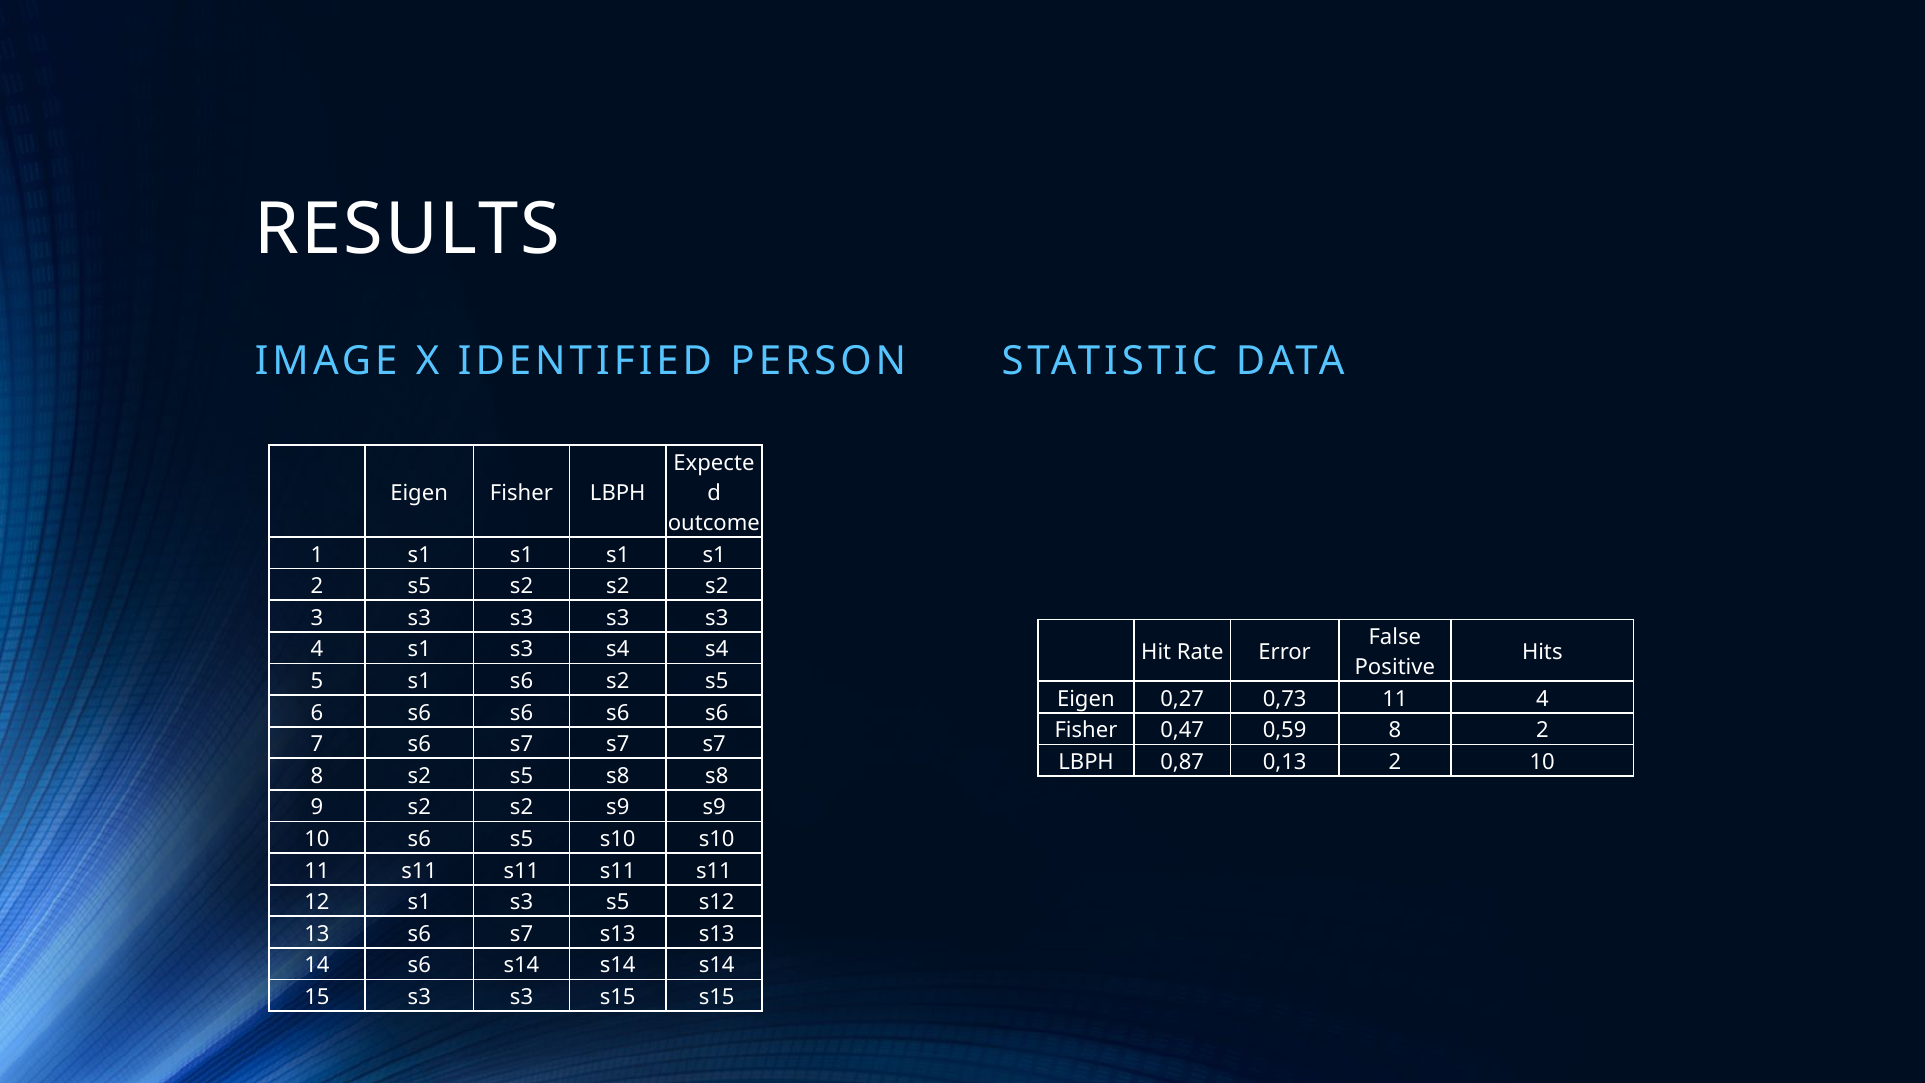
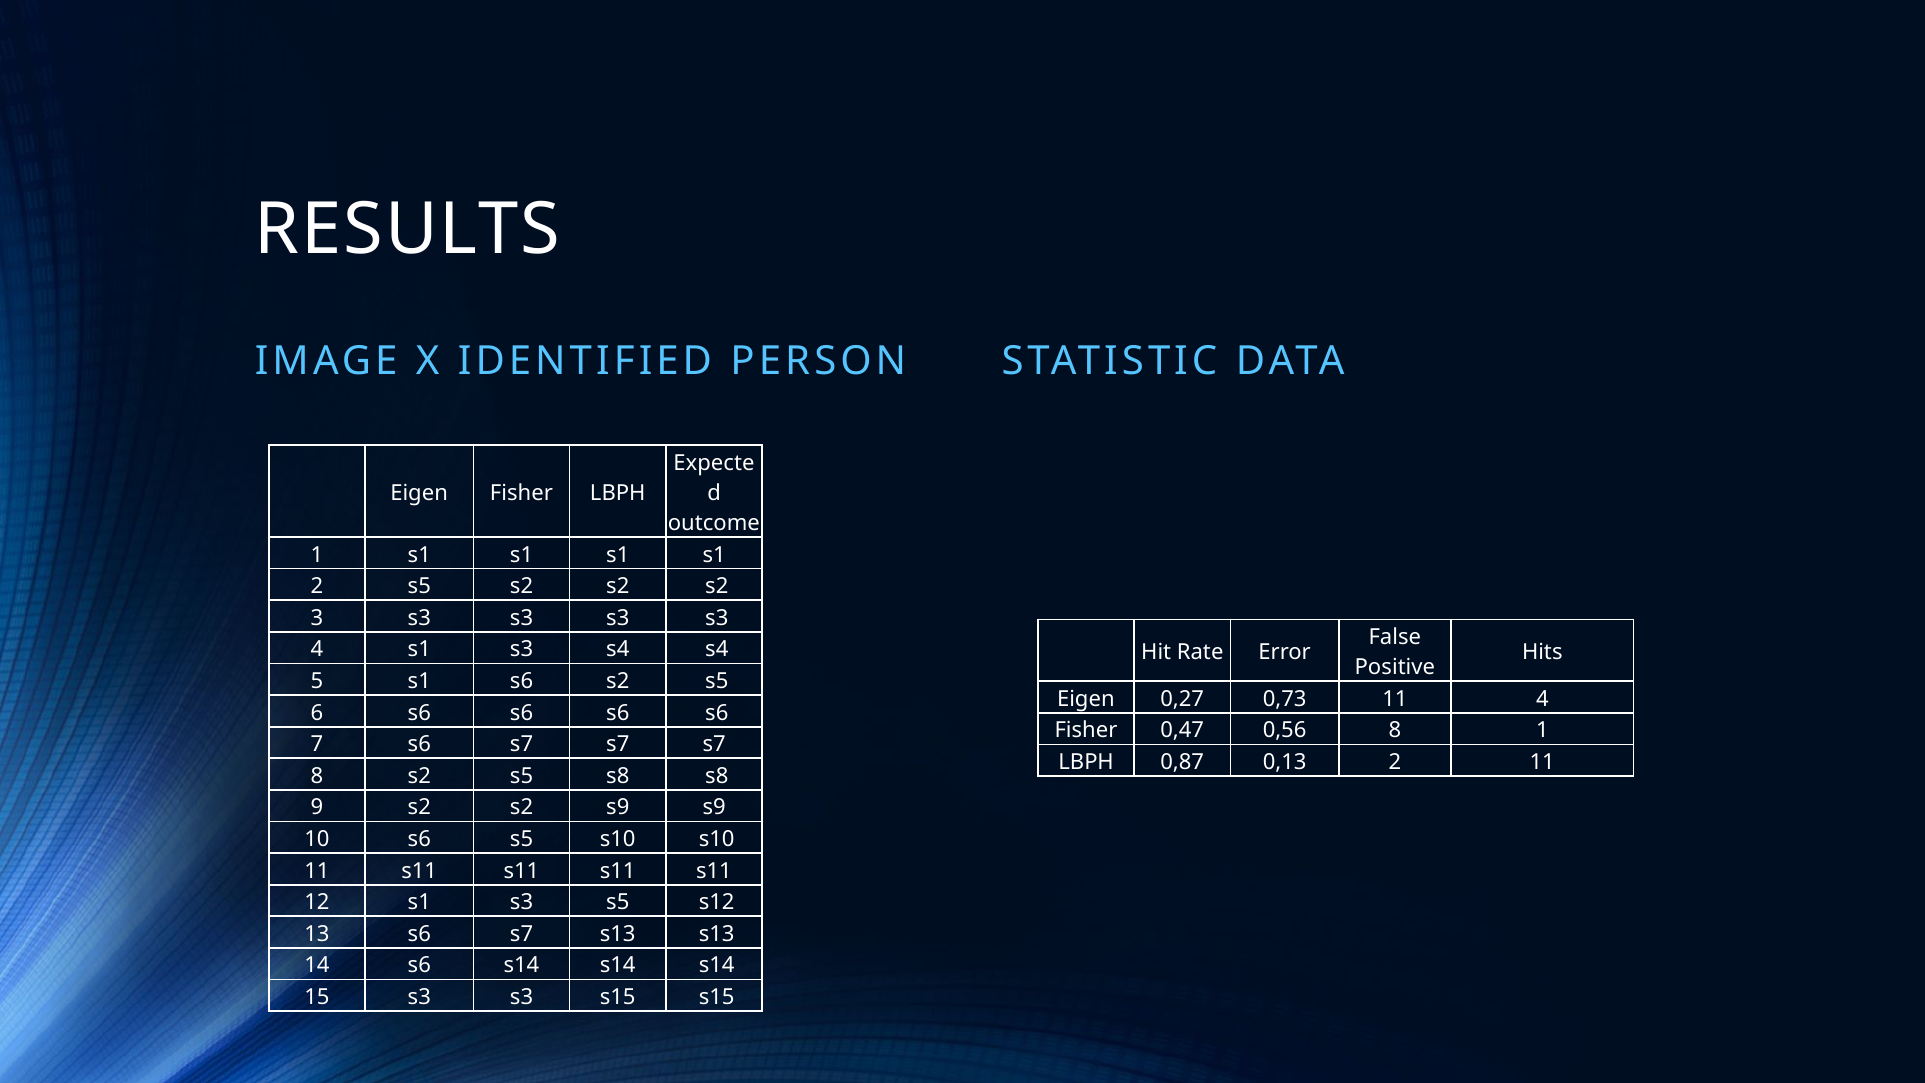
0,59: 0,59 -> 0,56
8 2: 2 -> 1
2 10: 10 -> 11
